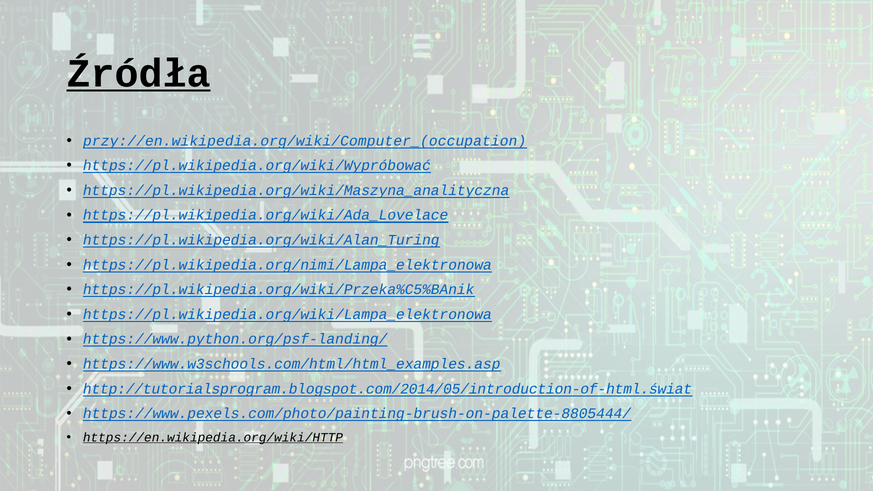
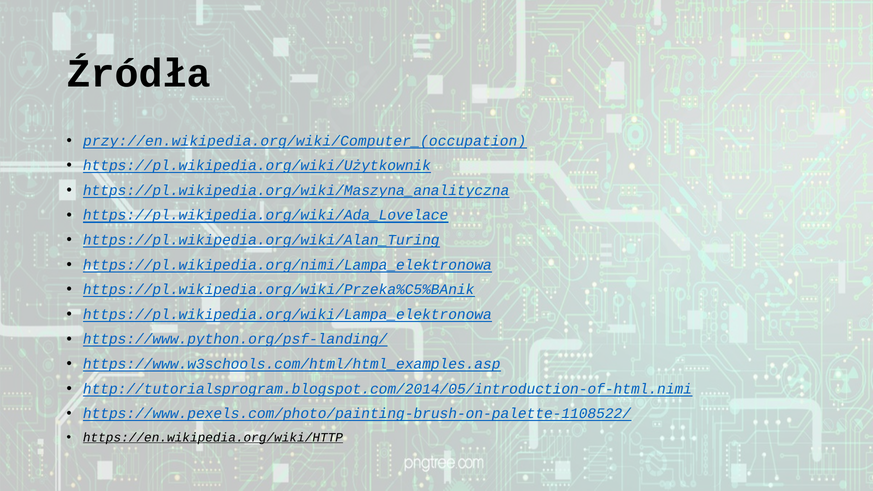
Źródła underline: present -> none
https://pl.wikipedia.org/wiki/Wypróbować: https://pl.wikipedia.org/wiki/Wypróbować -> https://pl.wikipedia.org/wiki/Użytkownik
http://tutorialsprogram.blogspot.com/2014/05/introduction-of-html.świat: http://tutorialsprogram.blogspot.com/2014/05/introduction-of-html.świat -> http://tutorialsprogram.blogspot.com/2014/05/introduction-of-html.nimi
https://www.pexels.com/photo/painting-brush-on-palette-8805444/: https://www.pexels.com/photo/painting-brush-on-palette-8805444/ -> https://www.pexels.com/photo/painting-brush-on-palette-1108522/
